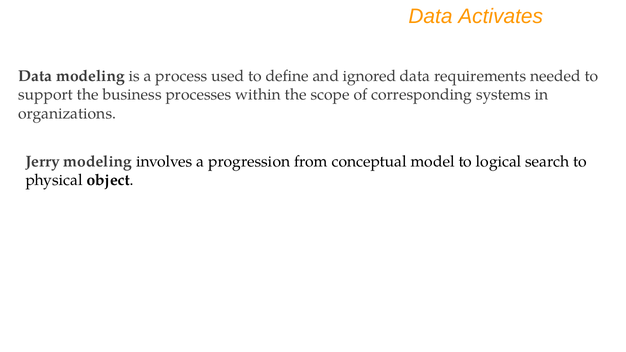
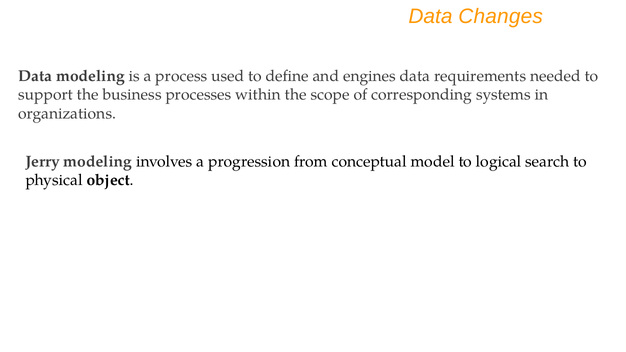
Activates: Activates -> Changes
ignored: ignored -> engines
